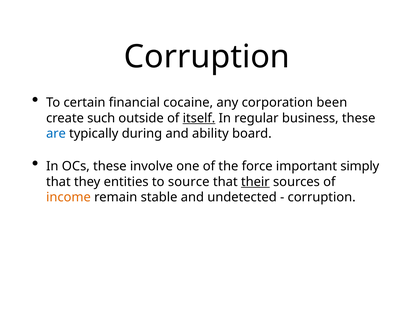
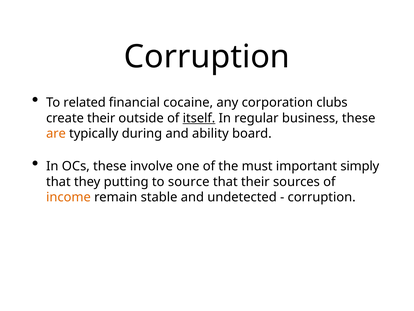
certain: certain -> related
been: been -> clubs
create such: such -> their
are colour: blue -> orange
force: force -> must
entities: entities -> putting
their at (255, 181) underline: present -> none
